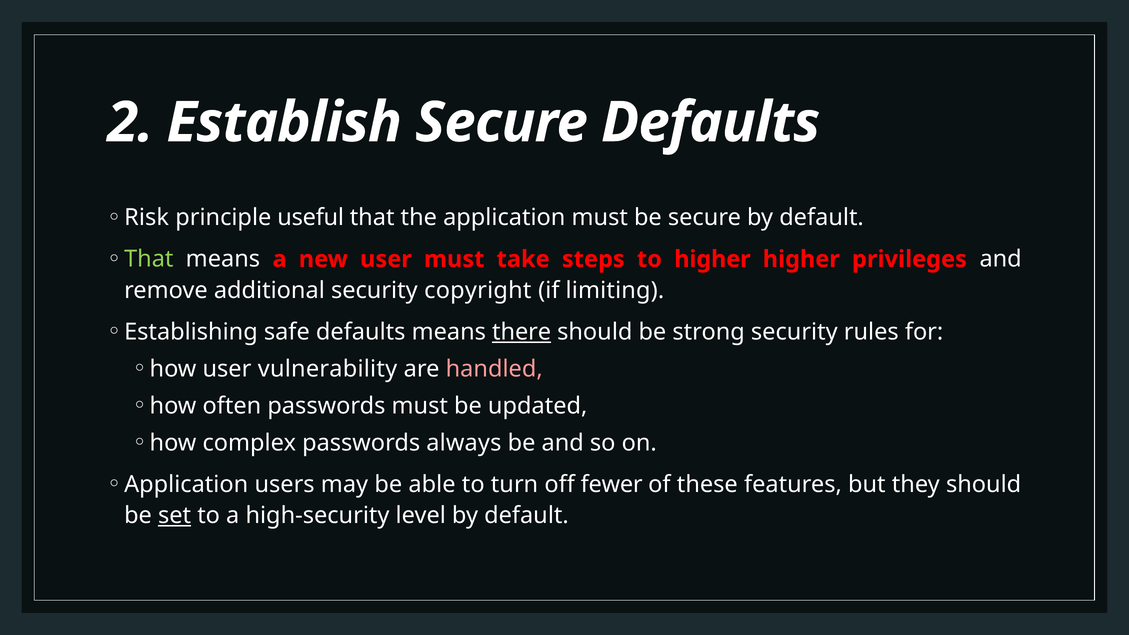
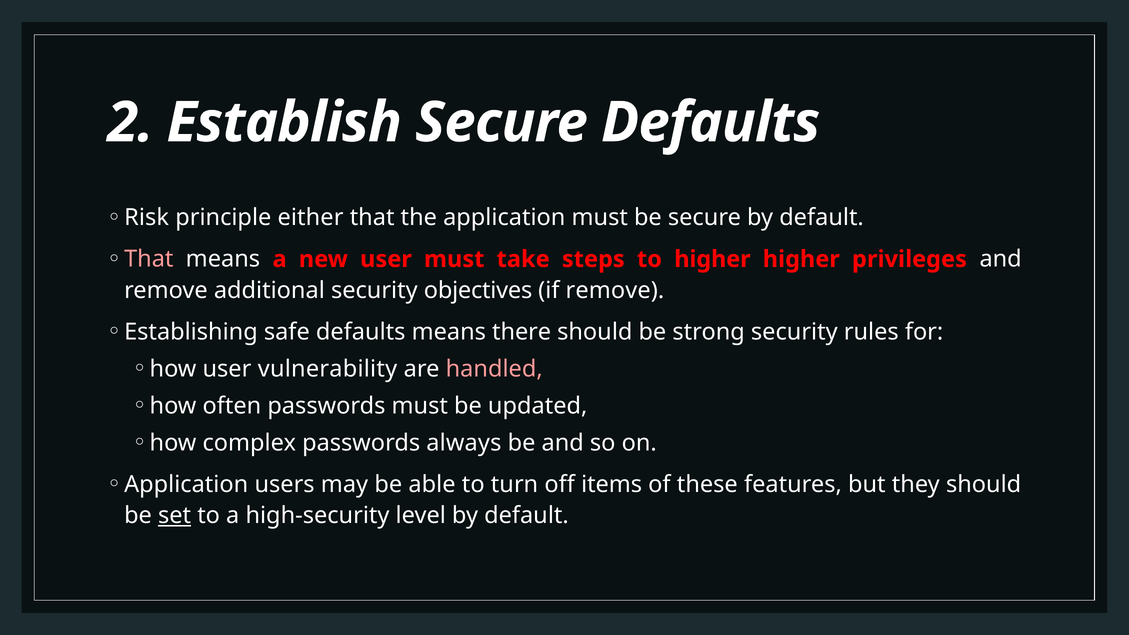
useful: useful -> either
That at (149, 259) colour: light green -> pink
copyright: copyright -> objectives
if limiting: limiting -> remove
there underline: present -> none
fewer: fewer -> items
